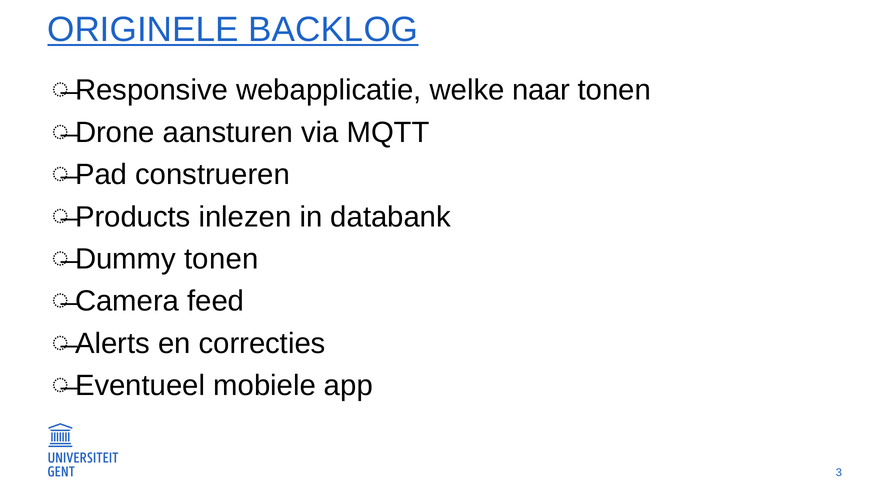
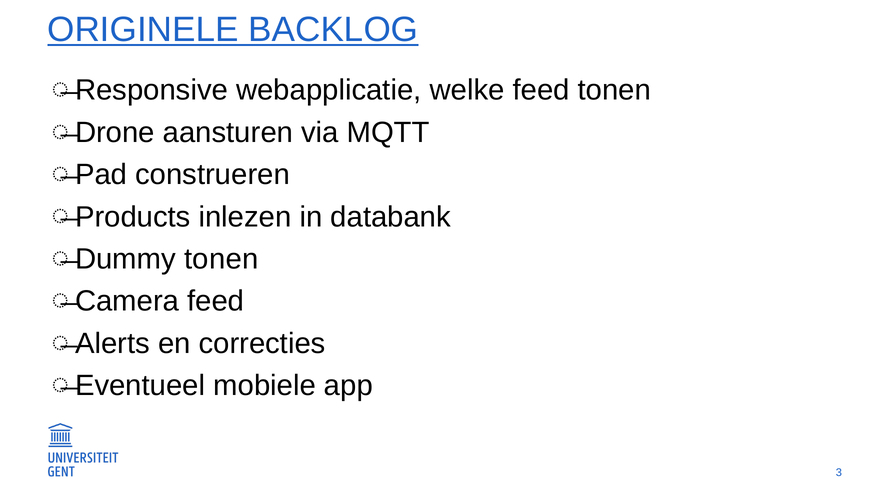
welke naar: naar -> feed
